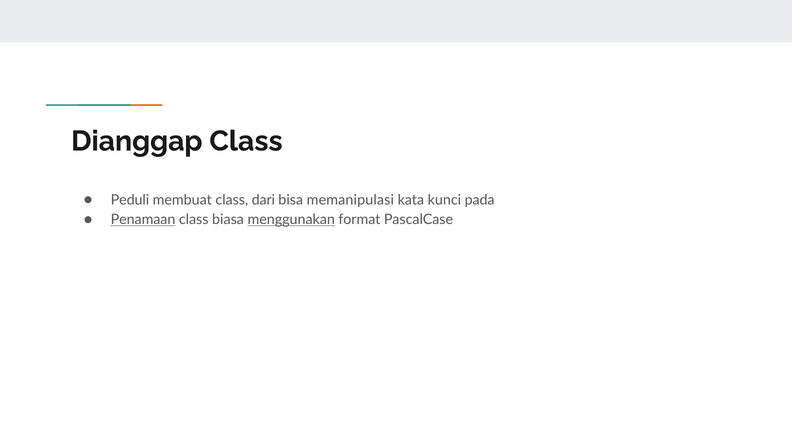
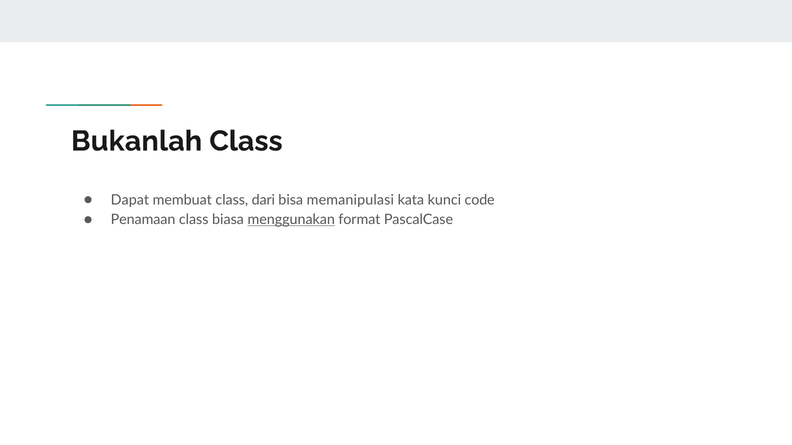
Dianggap: Dianggap -> Bukanlah
Peduli: Peduli -> Dapat
pada: pada -> code
Penamaan underline: present -> none
